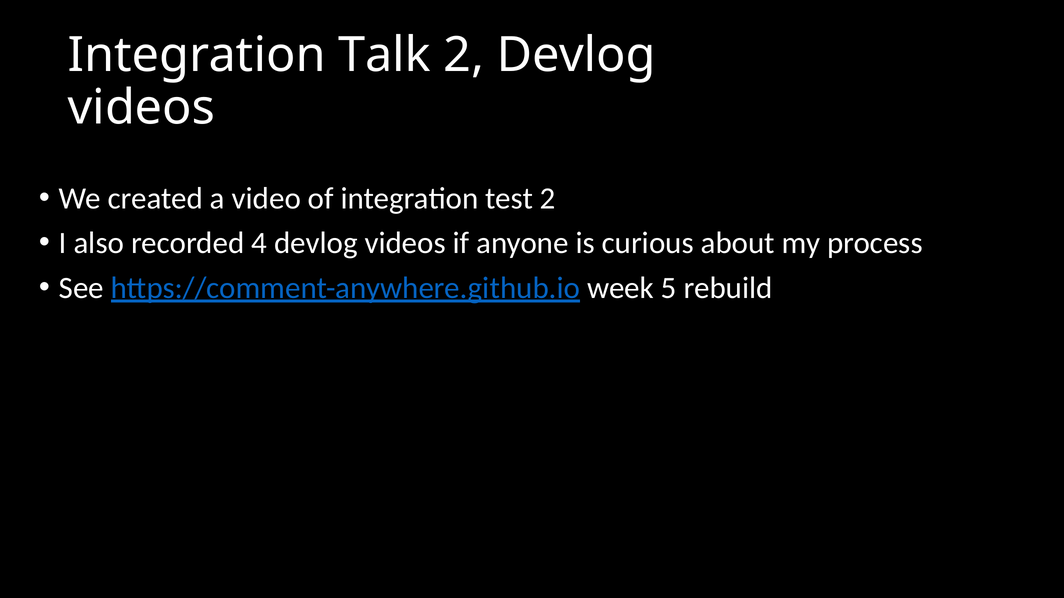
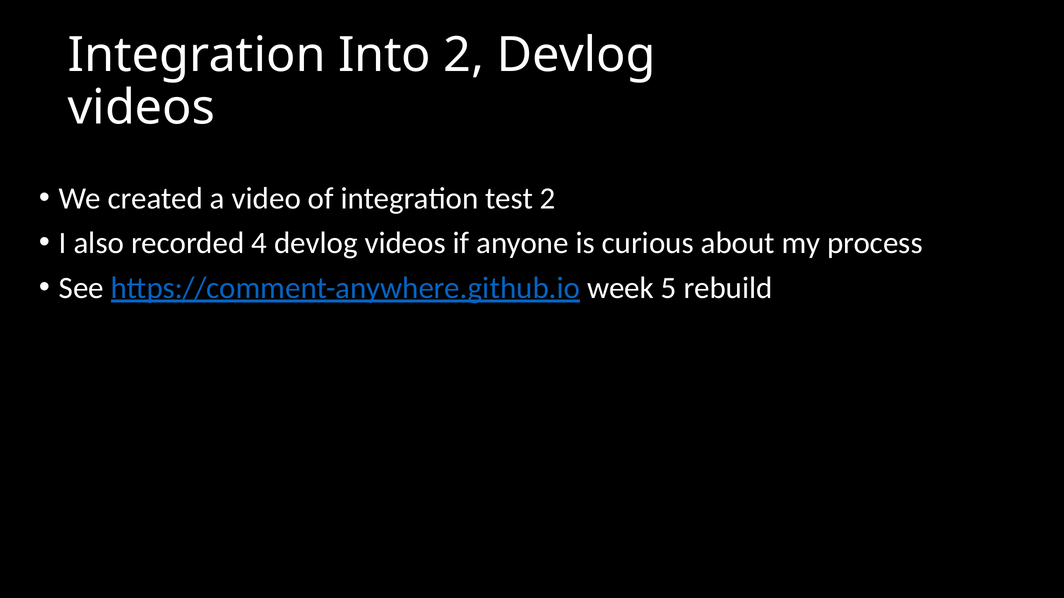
Talk: Talk -> Into
